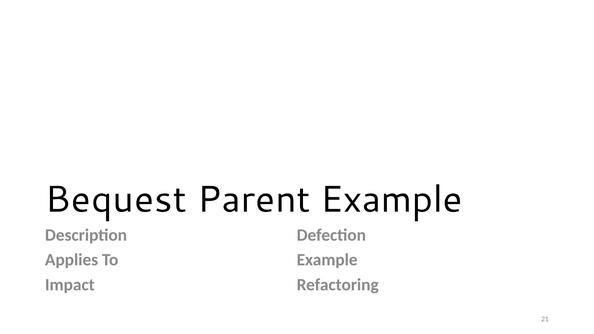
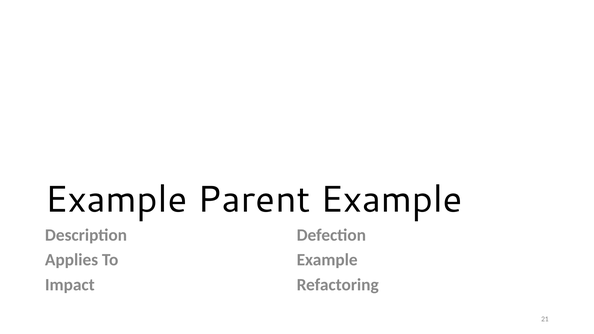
Bequest at (116, 200): Bequest -> Example
